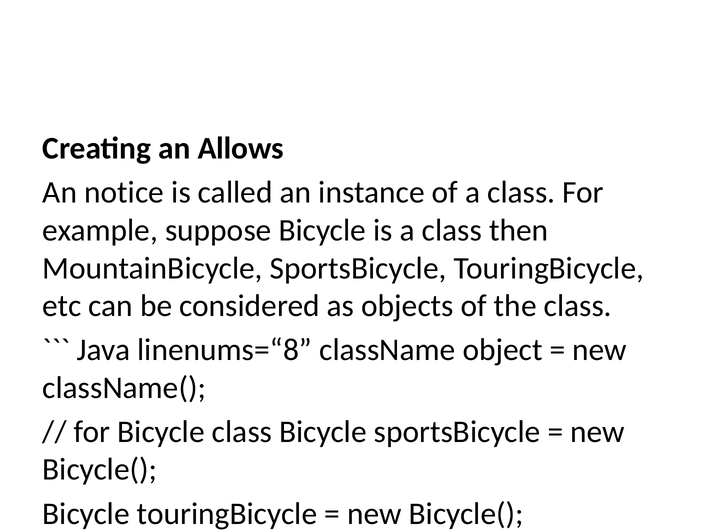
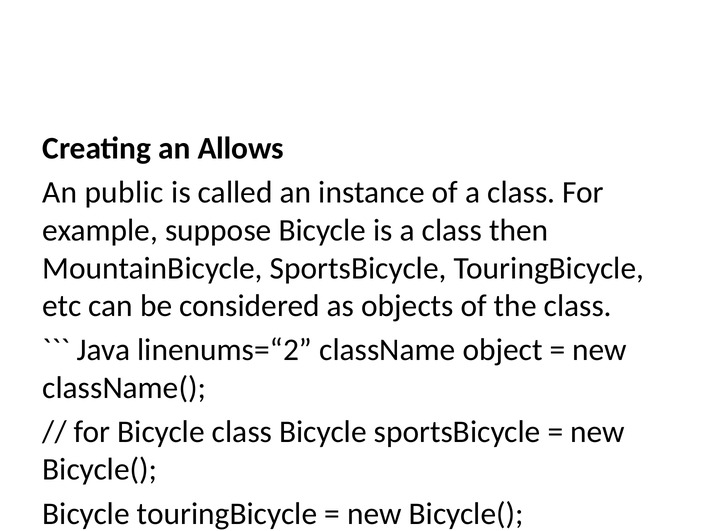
notice: notice -> public
linenums=“8: linenums=“8 -> linenums=“2
